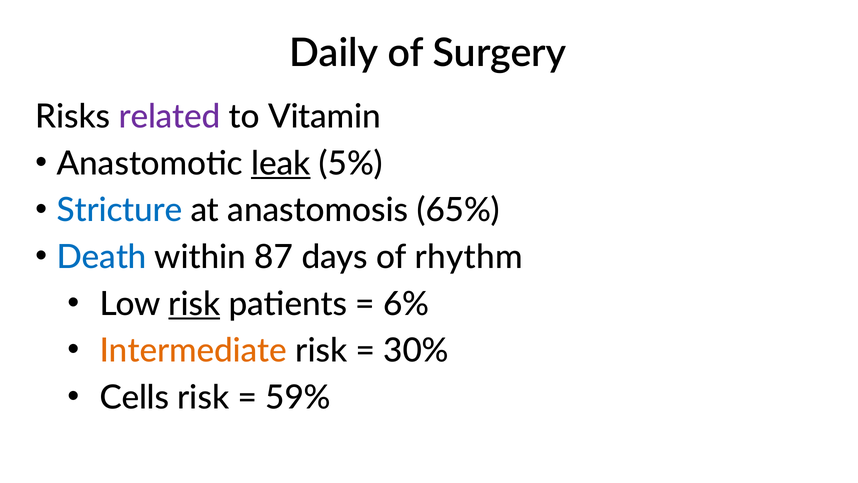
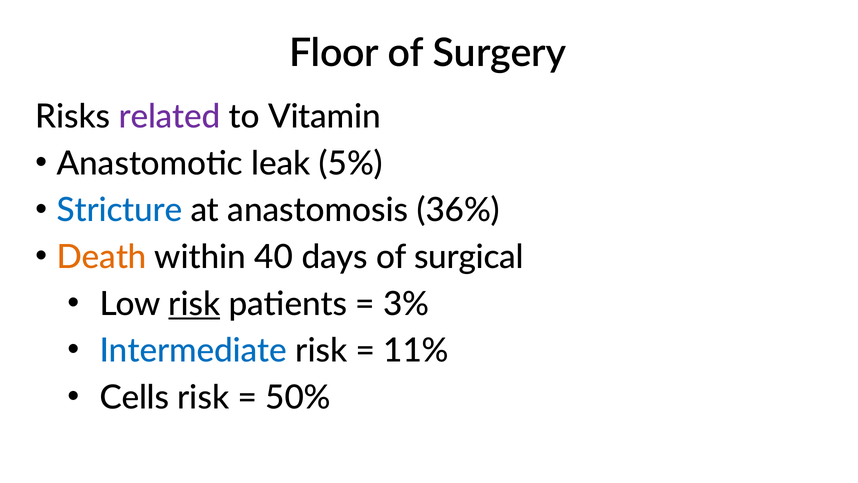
Daily: Daily -> Floor
leak underline: present -> none
65%: 65% -> 36%
Death colour: blue -> orange
87: 87 -> 40
rhythm: rhythm -> surgical
6%: 6% -> 3%
Intermediate colour: orange -> blue
30%: 30% -> 11%
59%: 59% -> 50%
